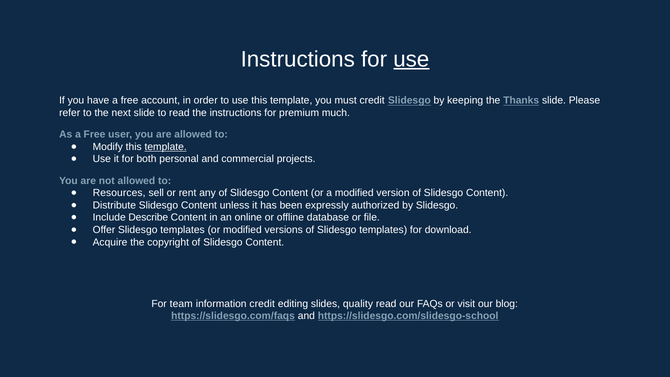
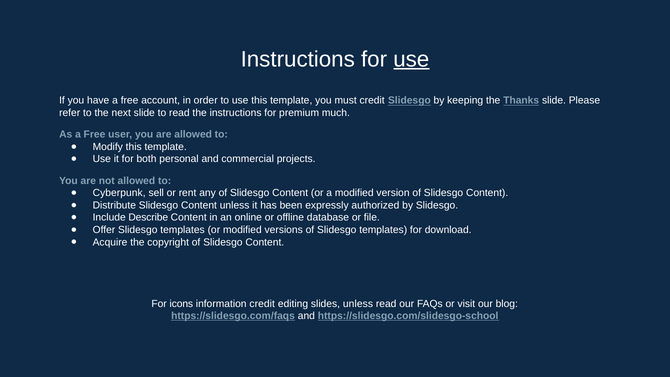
template at (166, 147) underline: present -> none
Resources: Resources -> Cyberpunk
team: team -> icons
slides quality: quality -> unless
